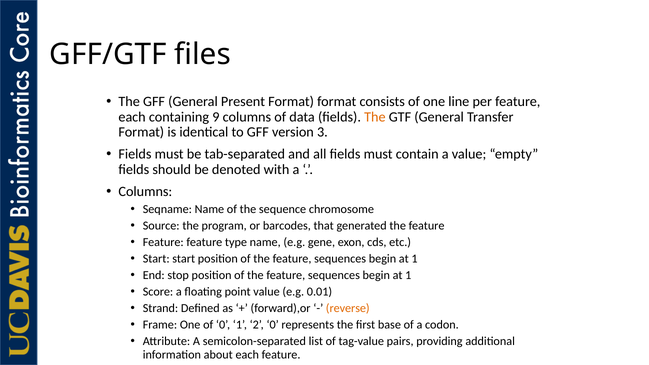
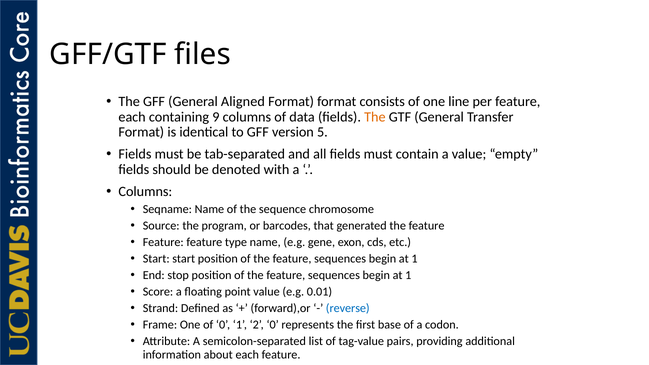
Present: Present -> Aligned
3: 3 -> 5
reverse colour: orange -> blue
